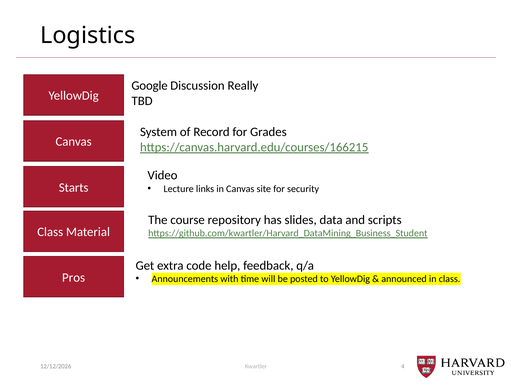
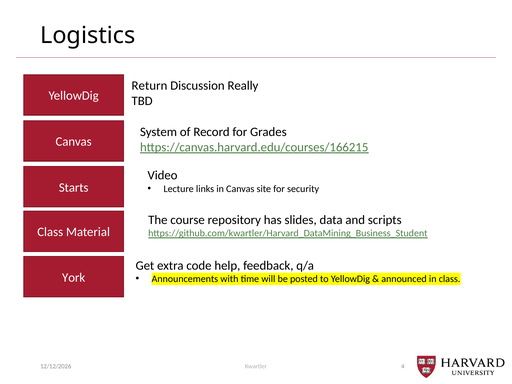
Google: Google -> Return
Pros: Pros -> York
